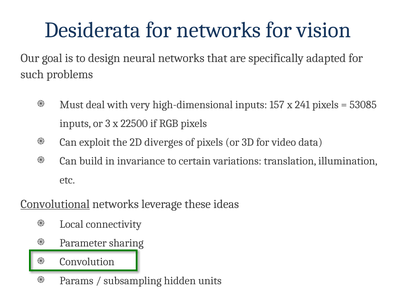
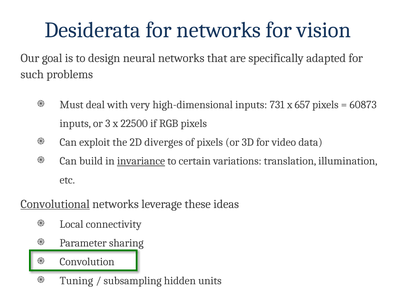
157: 157 -> 731
241: 241 -> 657
53085: 53085 -> 60873
invariance underline: none -> present
Params: Params -> Tuning
